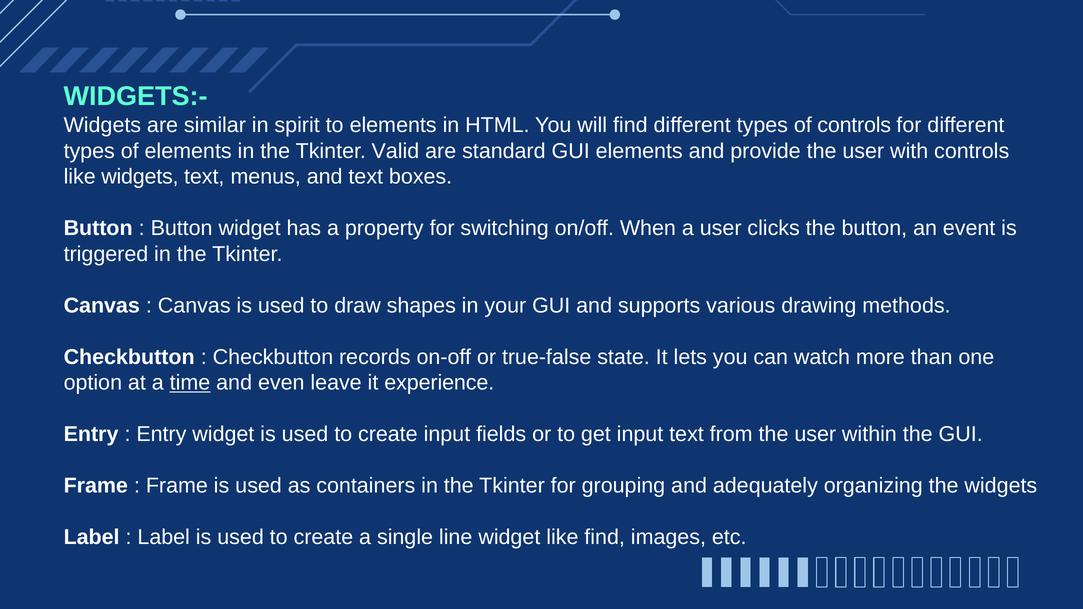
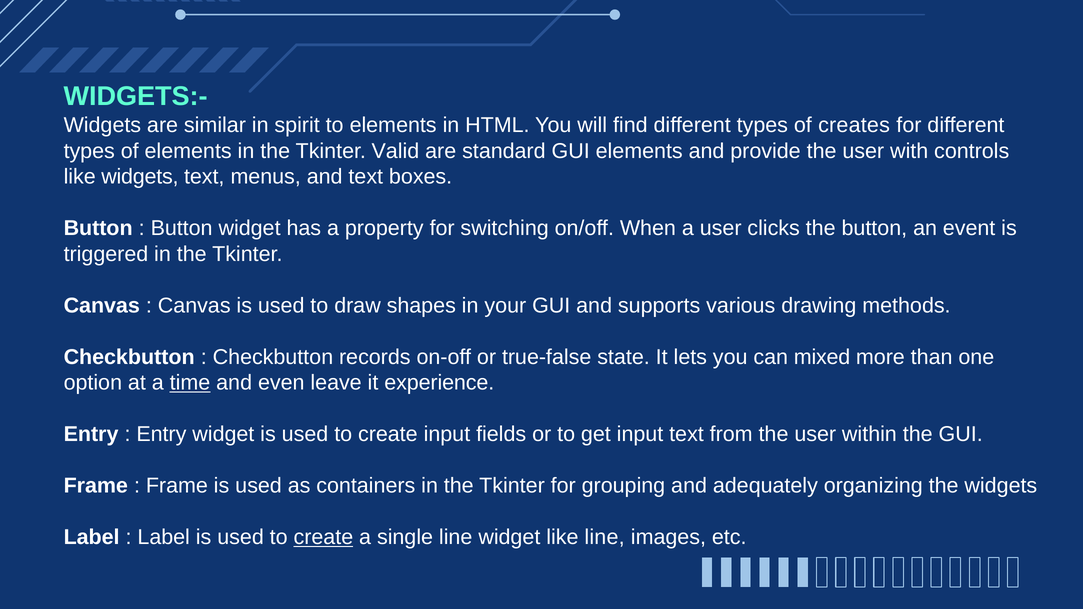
of controls: controls -> creates
watch: watch -> mixed
create at (323, 537) underline: none -> present
like find: find -> line
